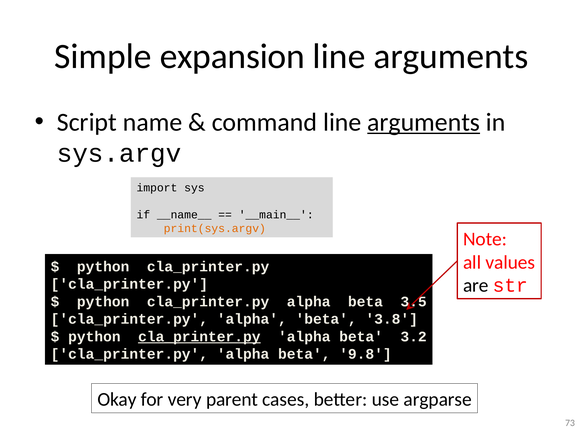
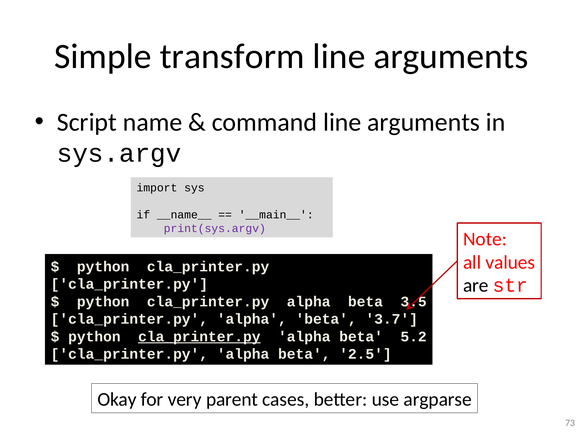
expansion: expansion -> transform
arguments at (424, 122) underline: present -> none
print(sys.argv colour: orange -> purple
3.8: 3.8 -> 3.7
3.2: 3.2 -> 5.2
9.8: 9.8 -> 2.5
